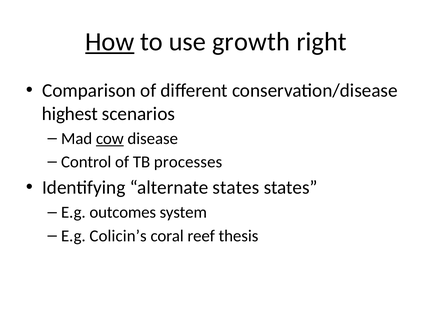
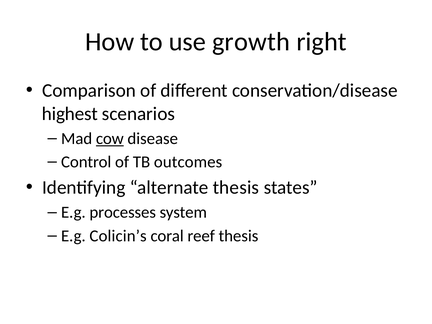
How underline: present -> none
processes: processes -> outcomes
alternate states: states -> thesis
outcomes: outcomes -> processes
